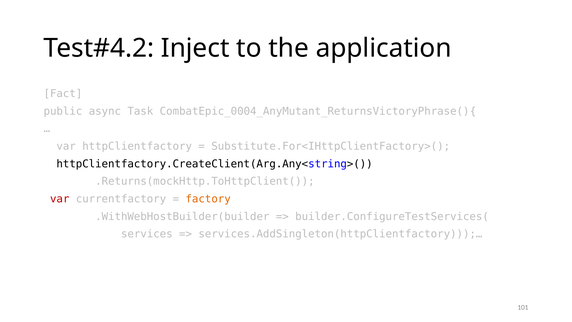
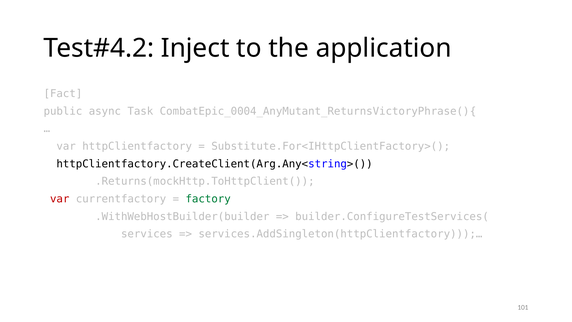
factory colour: orange -> green
